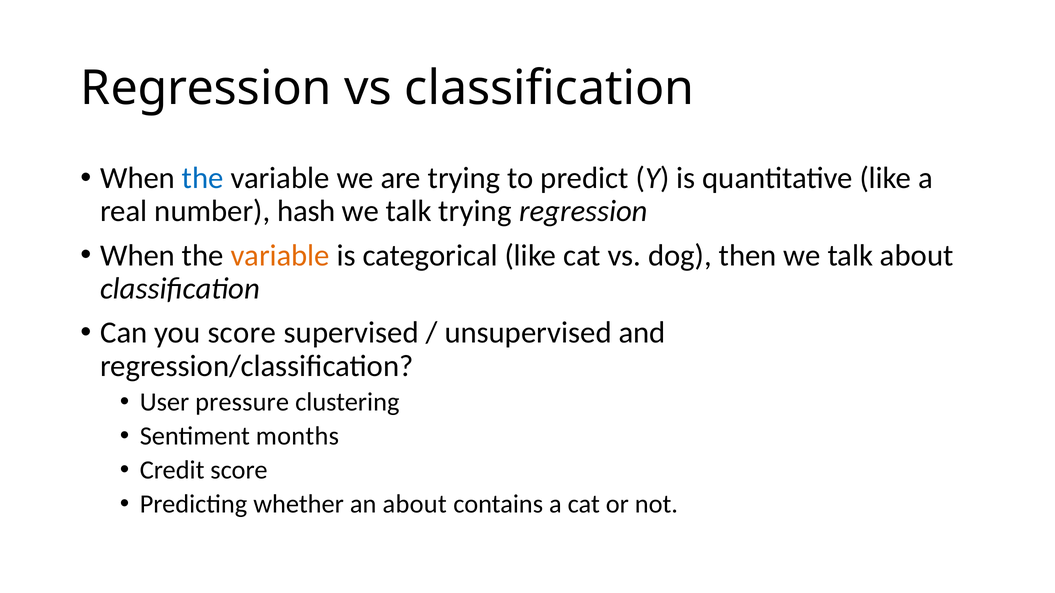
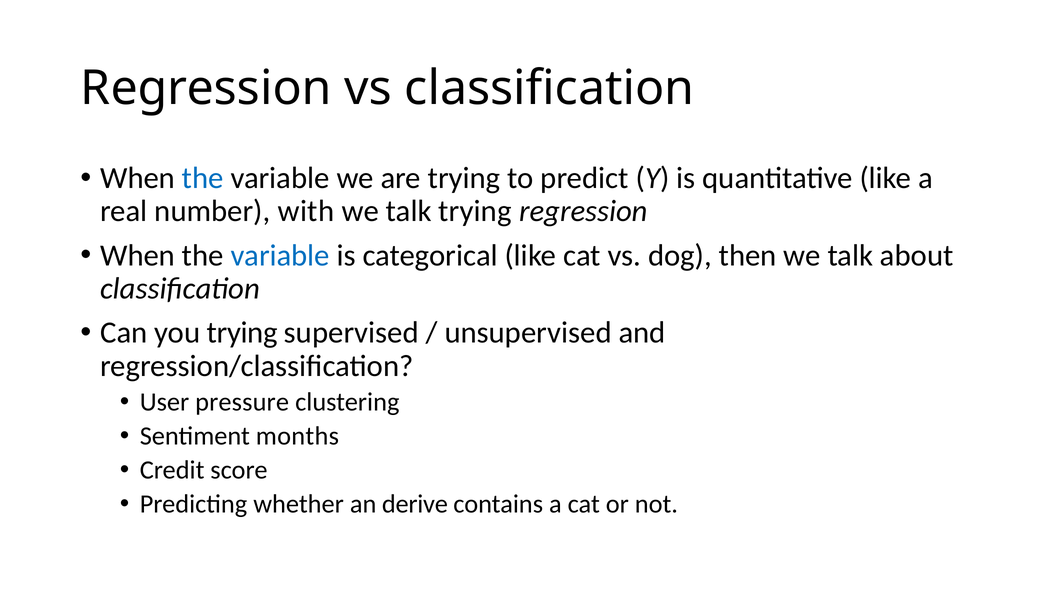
hash: hash -> with
variable at (280, 256) colour: orange -> blue
you score: score -> trying
an about: about -> derive
